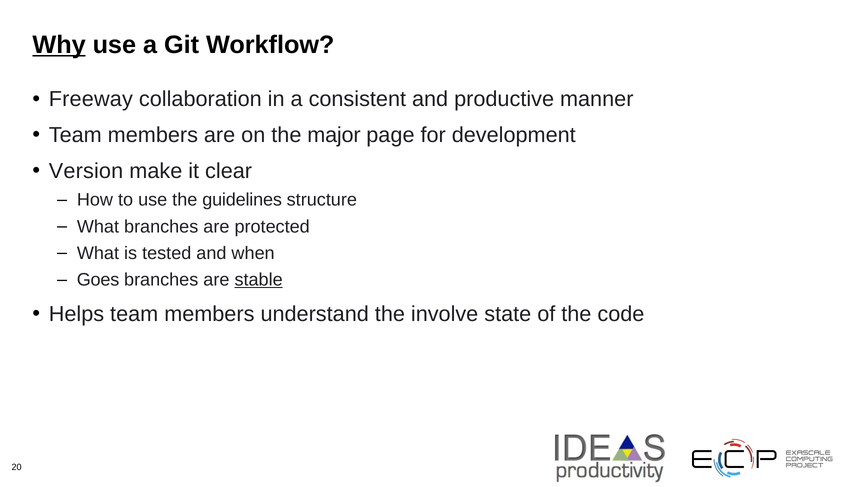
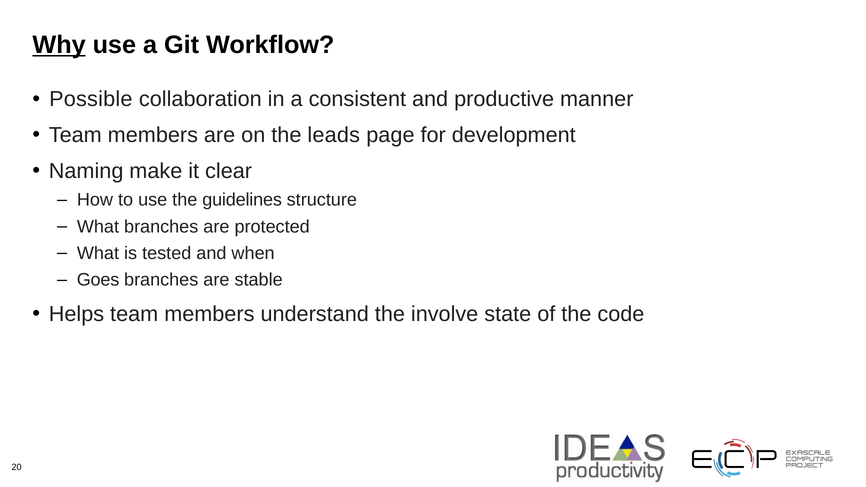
Freeway: Freeway -> Possible
major: major -> leads
Version: Version -> Naming
stable underline: present -> none
